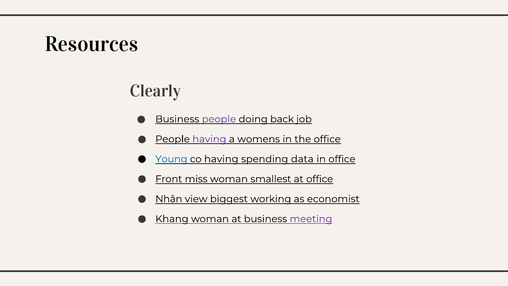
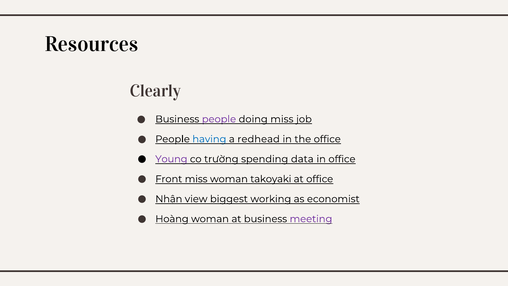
doing back: back -> miss
having at (209, 139) colour: purple -> blue
womens: womens -> redhead
Young colour: blue -> purple
co having: having -> trường
smallest: smallest -> takoyaki
Khang: Khang -> Hoàng
